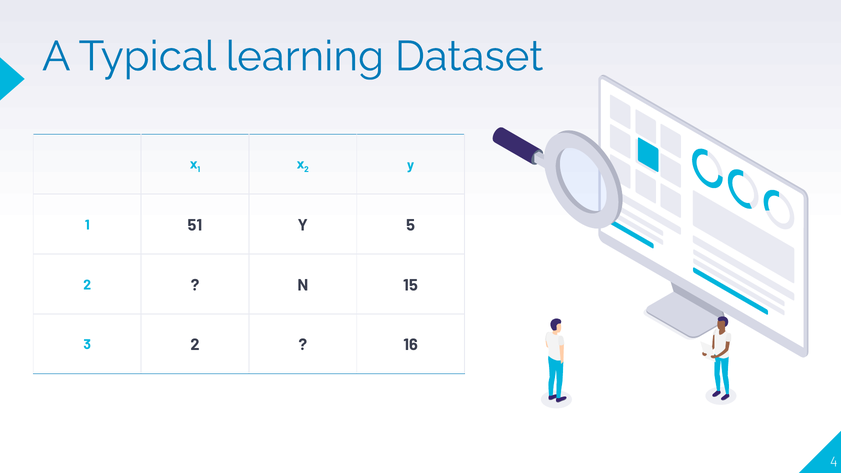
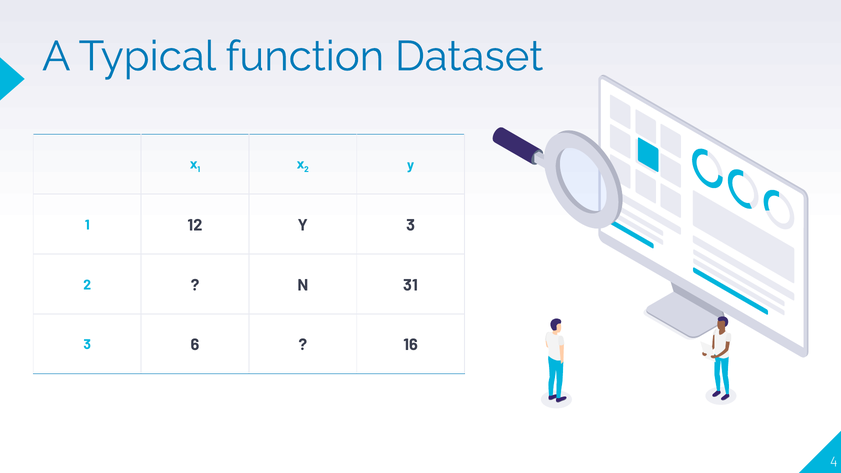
learning: learning -> function
51: 51 -> 12
Y 5: 5 -> 3
15: 15 -> 31
3 2: 2 -> 6
